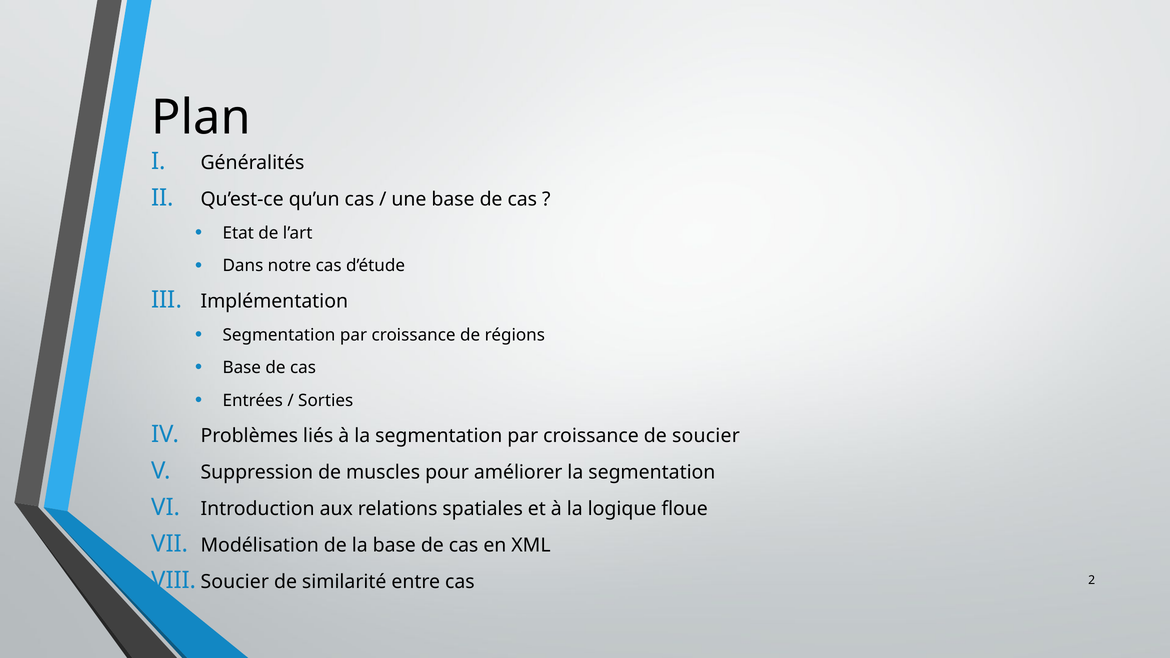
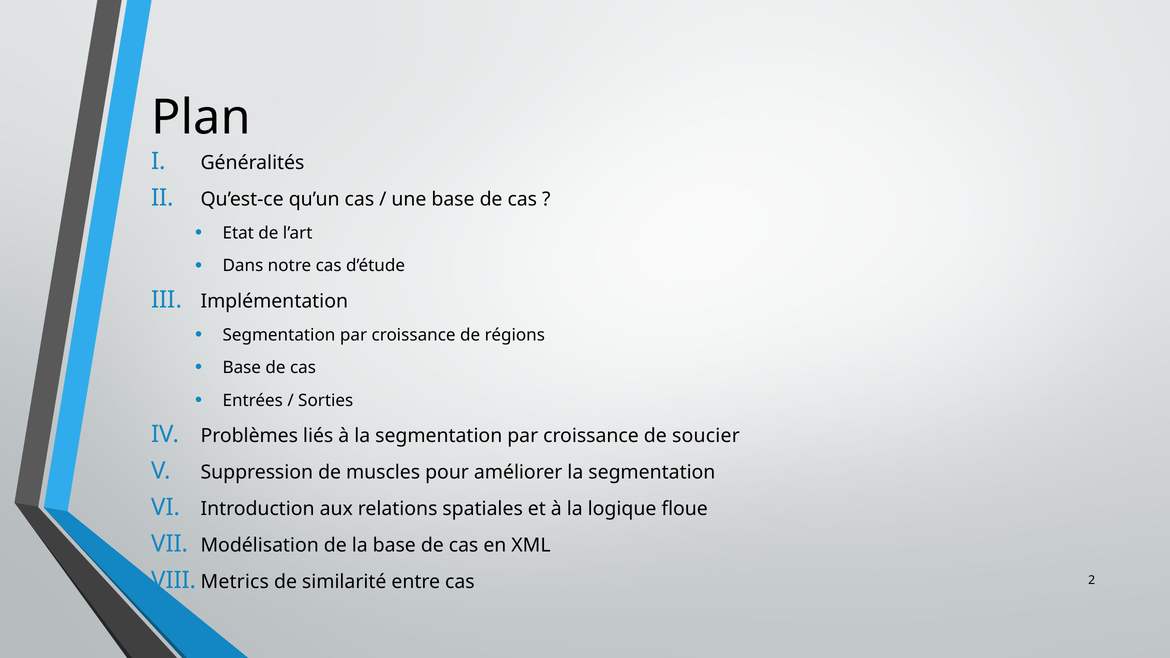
Soucier at (235, 582): Soucier -> Metrics
